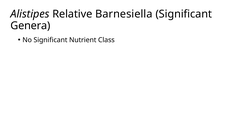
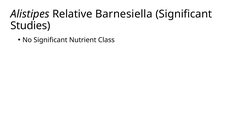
Genera: Genera -> Studies
